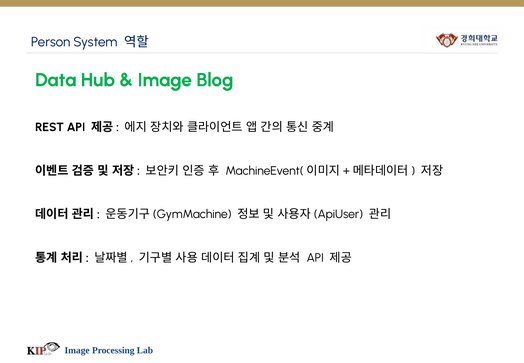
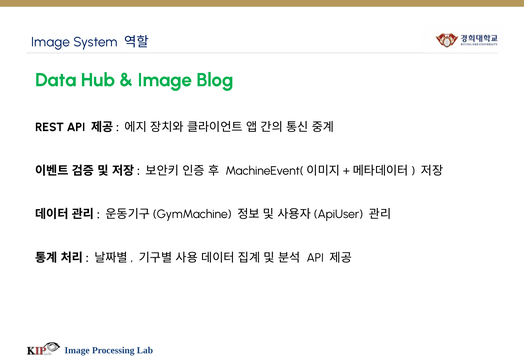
Person at (51, 42): Person -> Image
